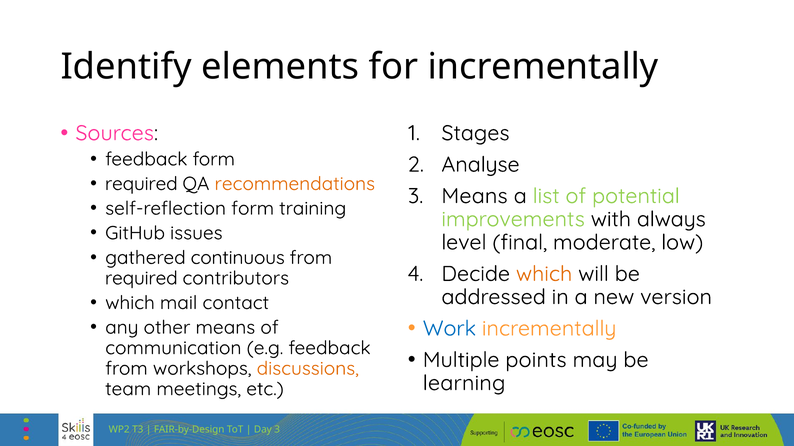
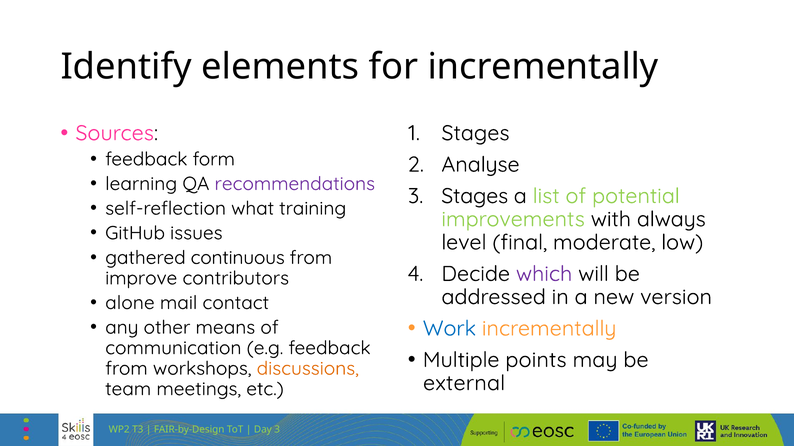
required at (141, 184): required -> learning
recommendations colour: orange -> purple
3 Means: Means -> Stages
self-reflection form: form -> what
which at (544, 274) colour: orange -> purple
required at (141, 279): required -> improve
which at (130, 303): which -> alone
learning: learning -> external
